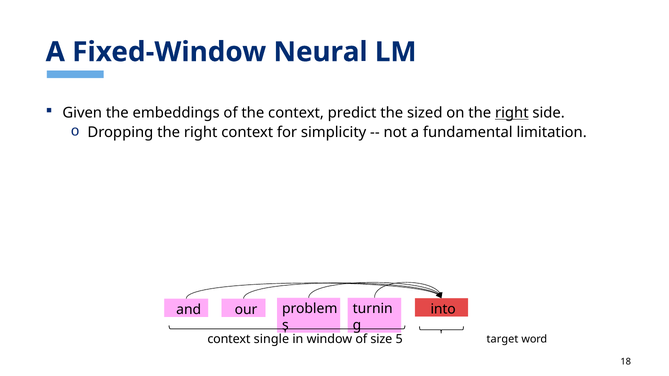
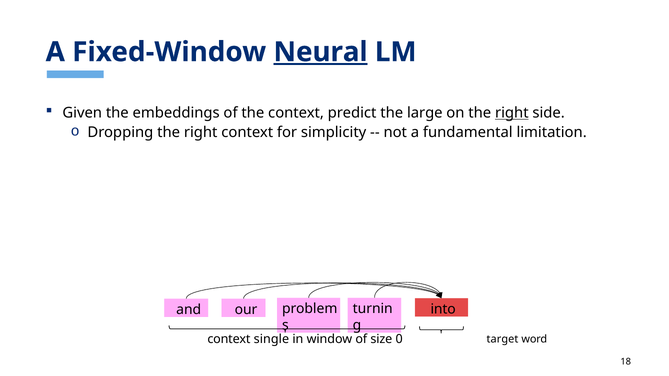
Neural underline: none -> present
sized: sized -> large
5: 5 -> 0
